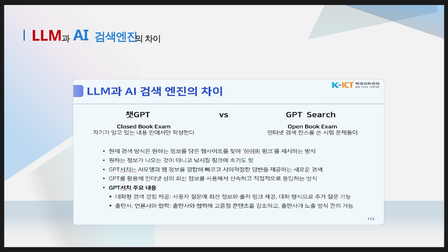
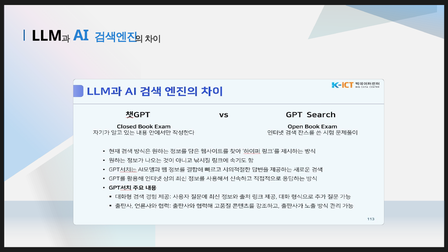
LLM colour: red -> black
